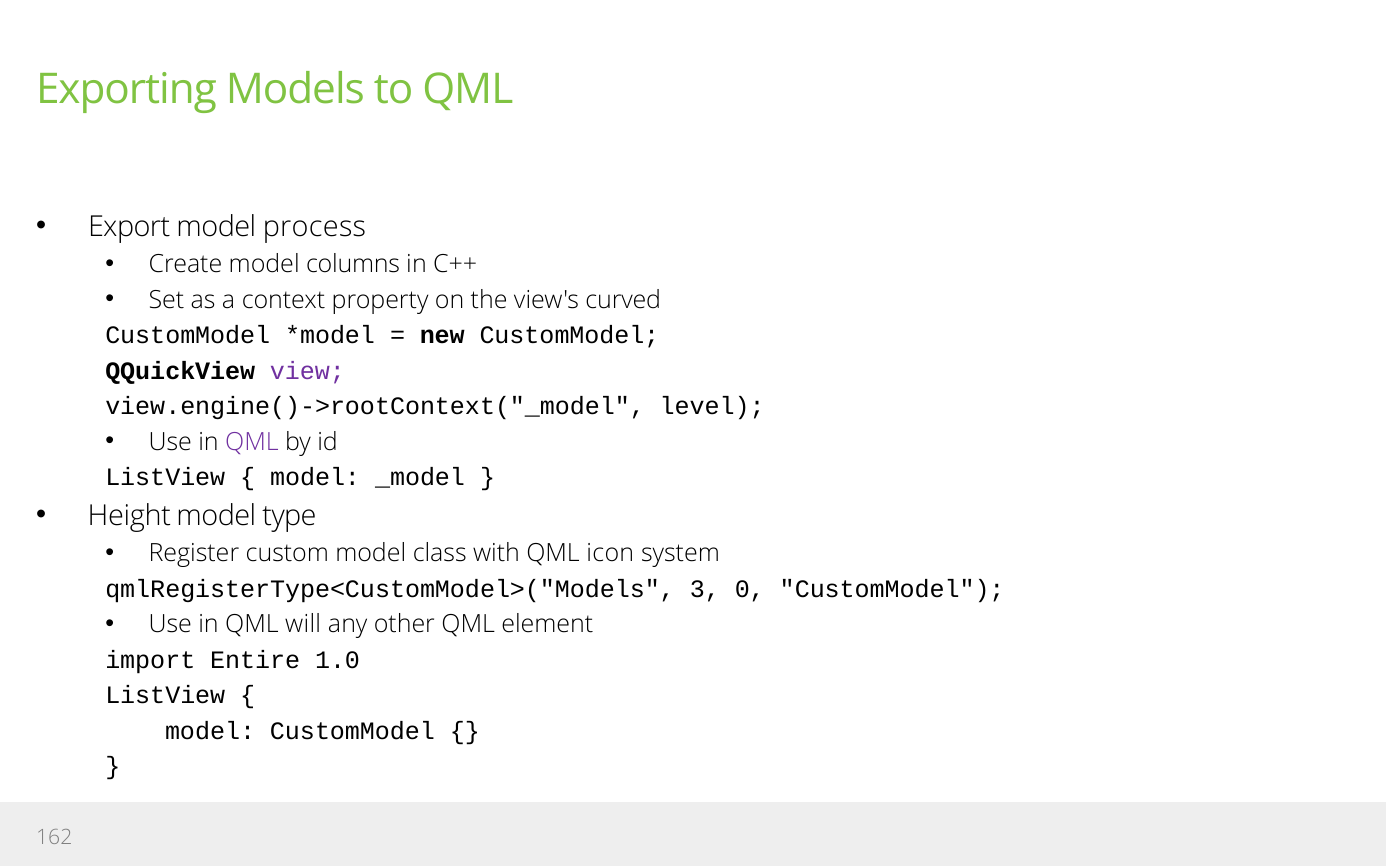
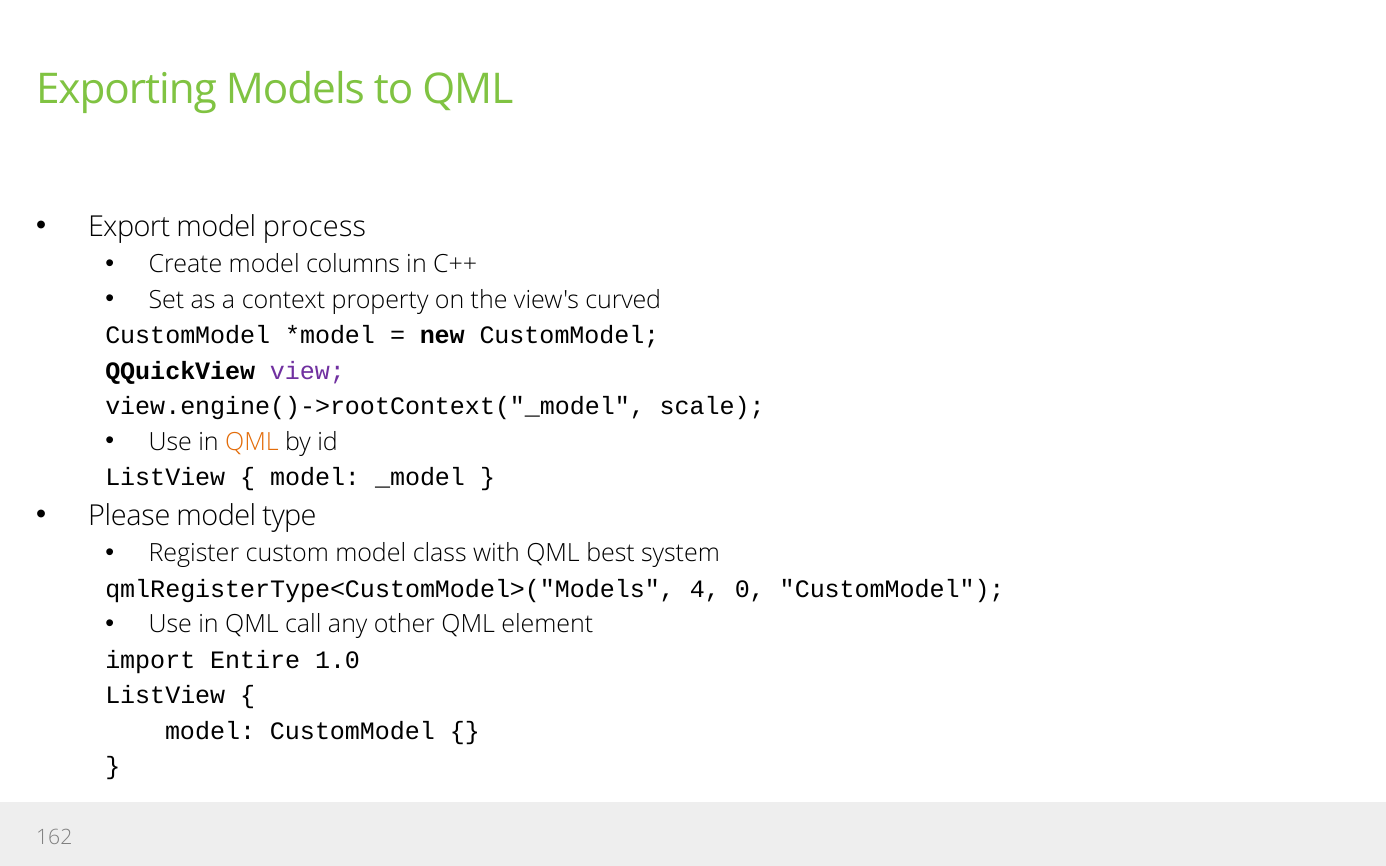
level: level -> scale
QML at (252, 442) colour: purple -> orange
Height: Height -> Please
icon: icon -> best
3: 3 -> 4
will: will -> call
